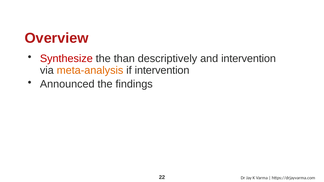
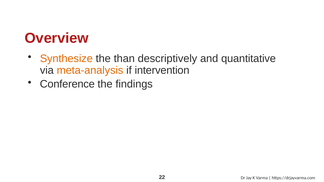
Synthesize colour: red -> orange
and intervention: intervention -> quantitative
Announced: Announced -> Conference
